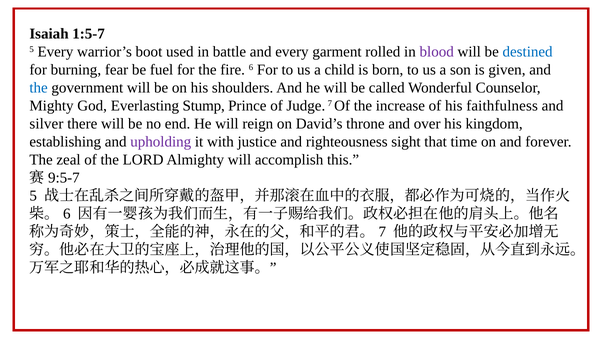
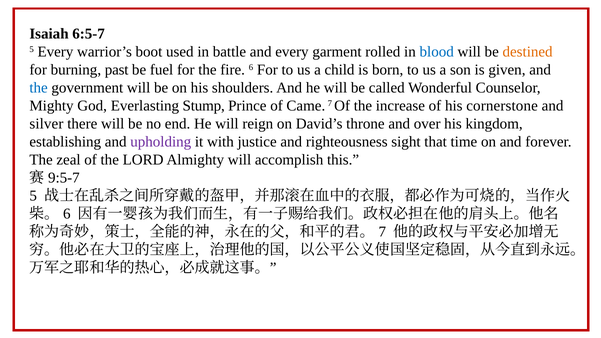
1:5-7: 1:5-7 -> 6:5-7
blood colour: purple -> blue
destined colour: blue -> orange
fear: fear -> past
Judge: Judge -> Came
faithfulness: faithfulness -> cornerstone
